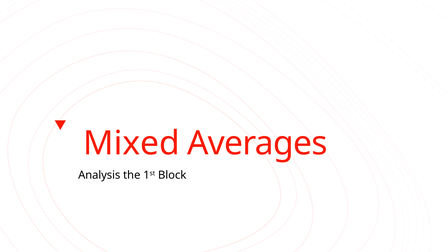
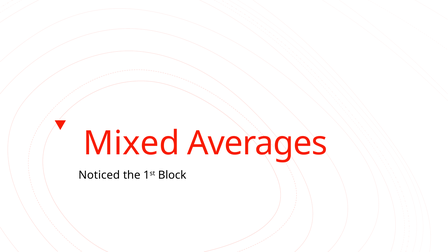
Analysis: Analysis -> Noticed
